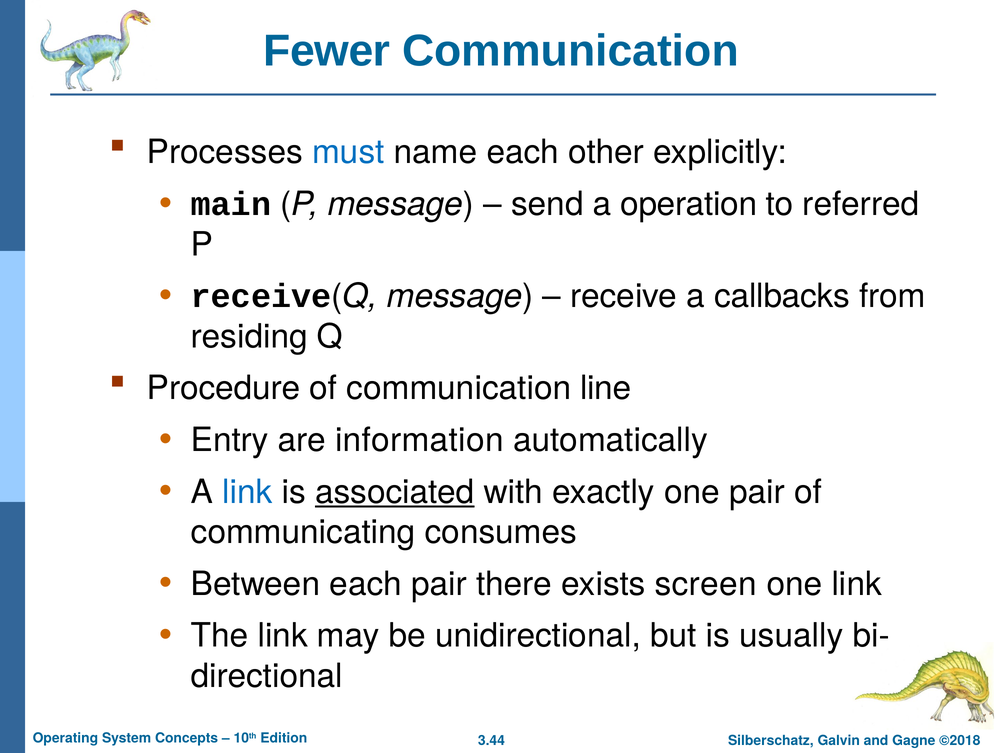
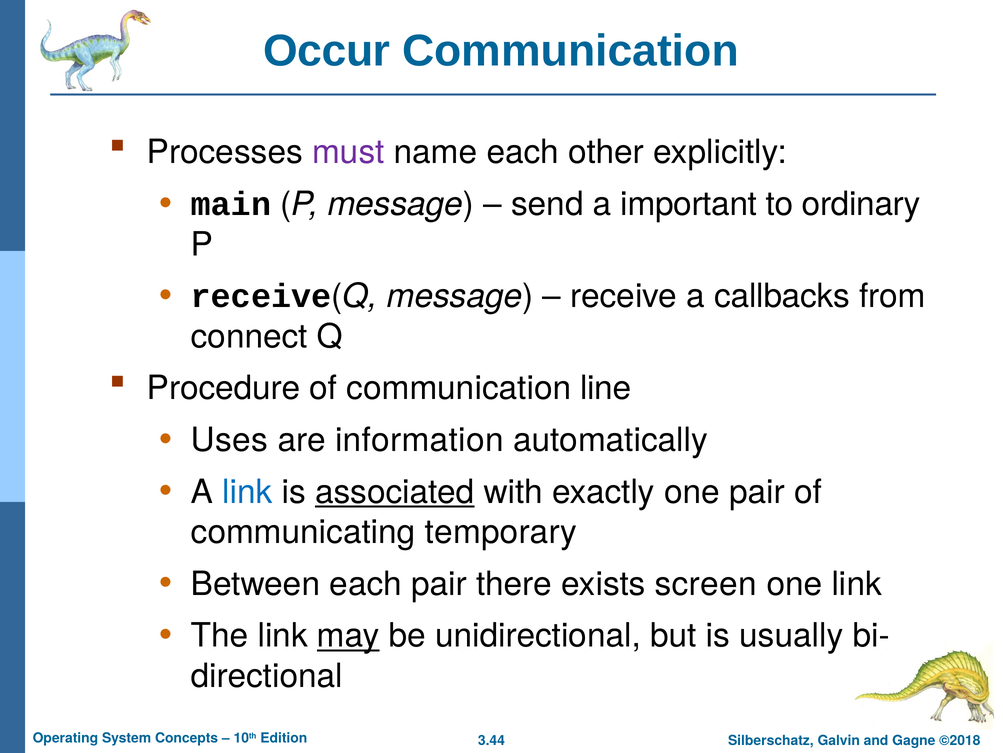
Fewer: Fewer -> Occur
must colour: blue -> purple
operation: operation -> important
referred: referred -> ordinary
residing: residing -> connect
Entry: Entry -> Uses
consumes: consumes -> temporary
may underline: none -> present
